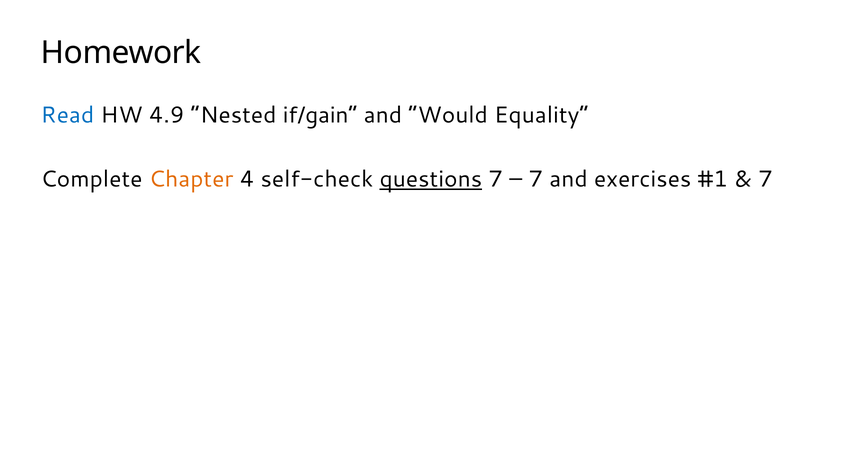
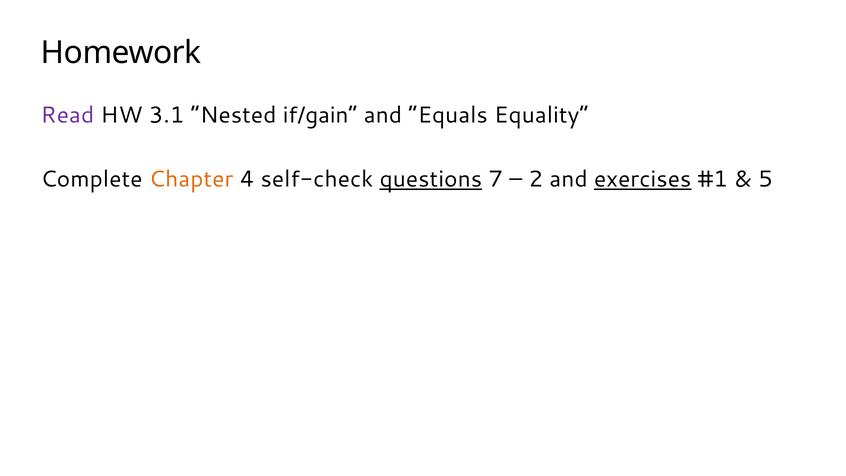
Read colour: blue -> purple
4.9: 4.9 -> 3.1
Would: Would -> Equals
7 at (536, 179): 7 -> 2
exercises underline: none -> present
7 at (766, 179): 7 -> 5
